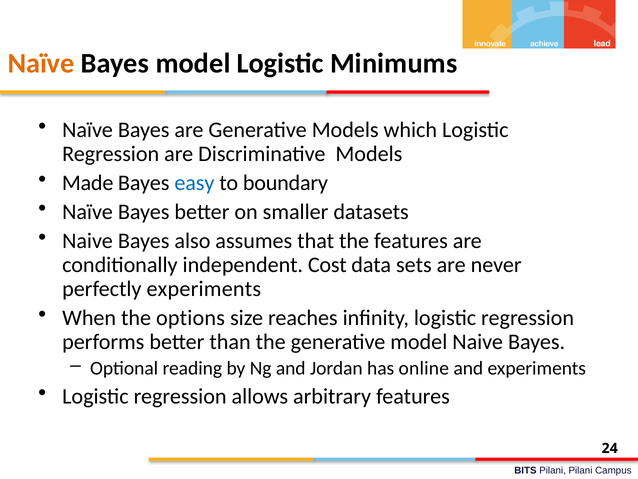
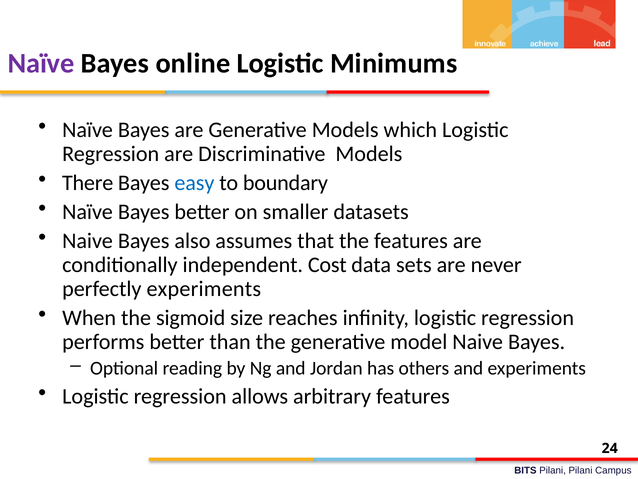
Naïve at (41, 64) colour: orange -> purple
Bayes model: model -> online
Made: Made -> There
options: options -> sigmoid
online: online -> others
